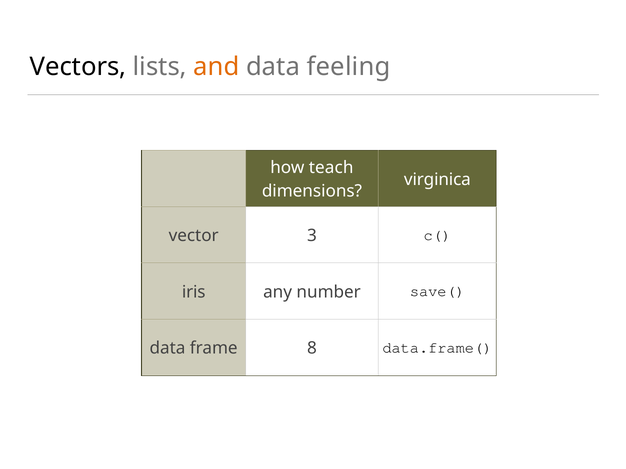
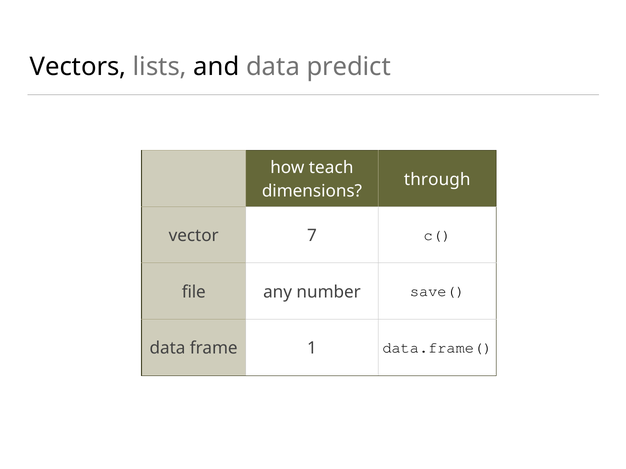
and colour: orange -> black
feeling: feeling -> predict
virginica: virginica -> through
3: 3 -> 7
iris: iris -> file
8: 8 -> 1
